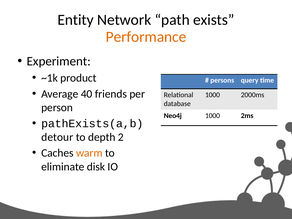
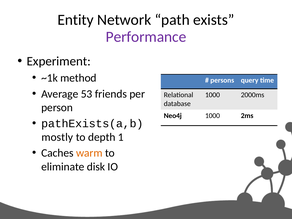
Performance colour: orange -> purple
product: product -> method
40: 40 -> 53
detour: detour -> mostly
2: 2 -> 1
